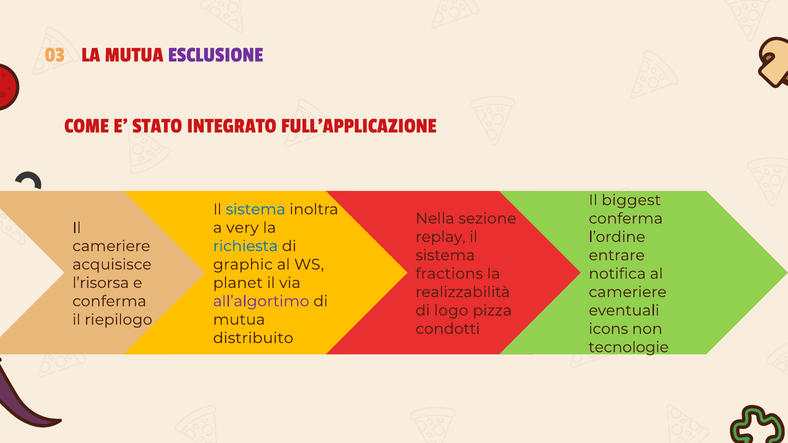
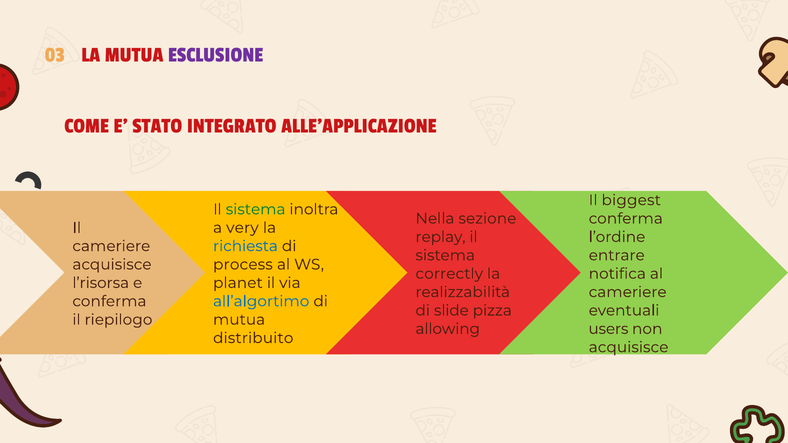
FULL’APPLICAZIONE: FULL’APPLICAZIONE -> ALLE’APPLICAZIONE
sistema at (256, 209) colour: blue -> green
graphic: graphic -> process
fractions: fractions -> correctly
all’algortimo colour: purple -> blue
logo: logo -> slide
condotti: condotti -> allowing
icons: icons -> users
tecnologie at (629, 347): tecnologie -> acquisisce
